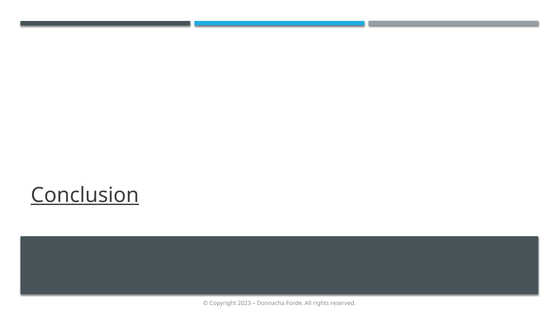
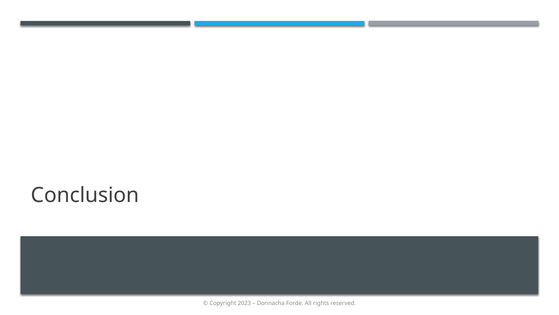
Conclusion underline: present -> none
